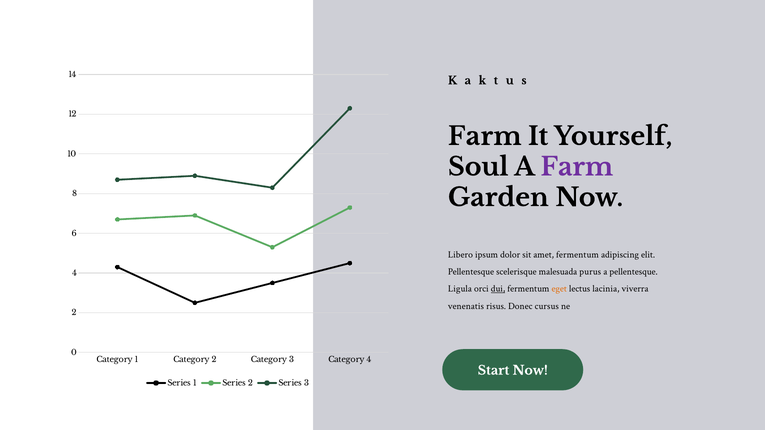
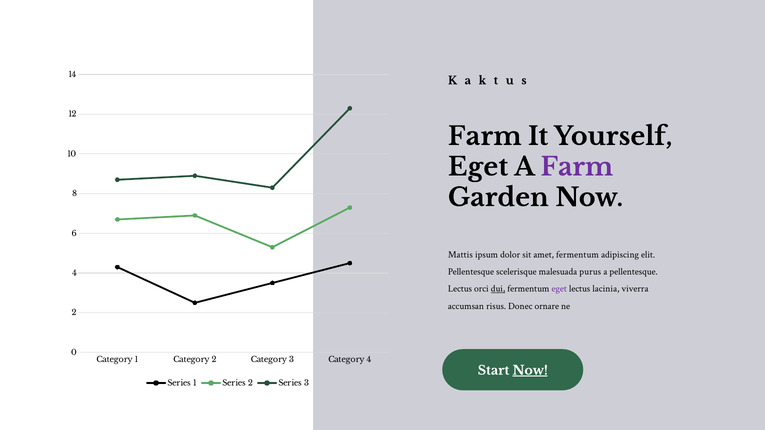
Soul at (478, 167): Soul -> Eget
Libero: Libero -> Mattis
Ligula at (460, 289): Ligula -> Lectus
eget at (559, 289) colour: orange -> purple
venenatis: venenatis -> accumsan
cursus: cursus -> ornare
Now at (530, 371) underline: none -> present
